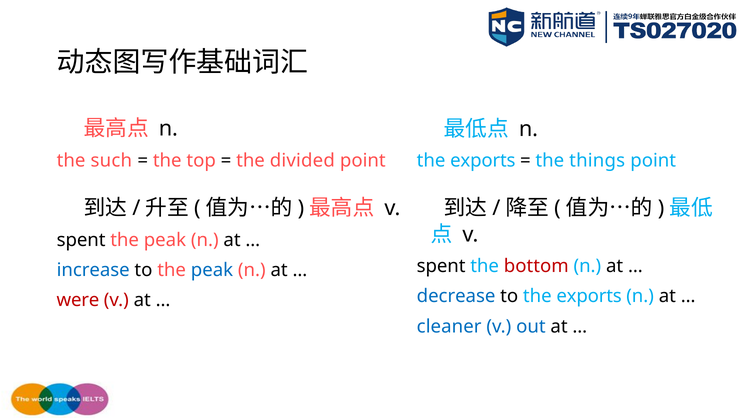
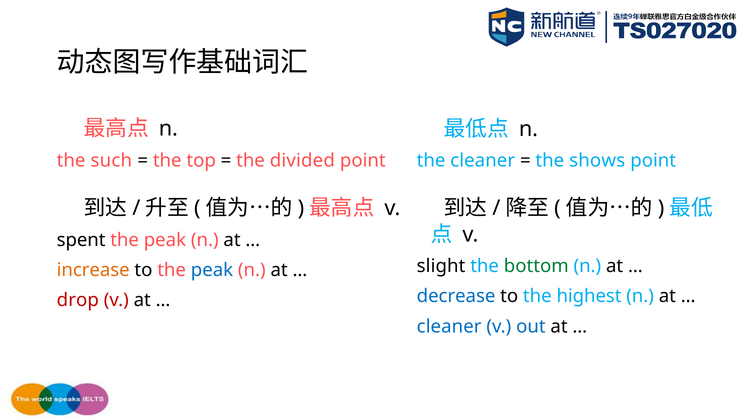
exports at (483, 161): exports -> cleaner
things: things -> shows
spent at (441, 266): spent -> slight
bottom colour: red -> green
increase colour: blue -> orange
to the exports: exports -> highest
were: were -> drop
